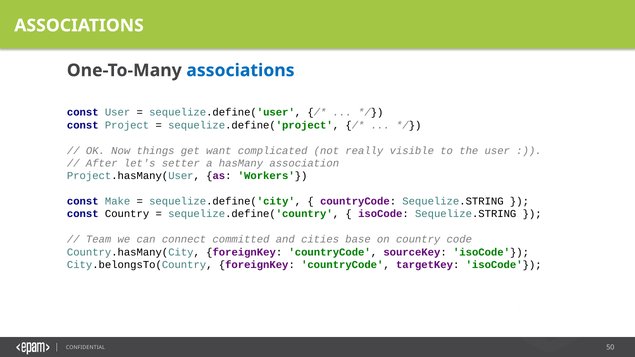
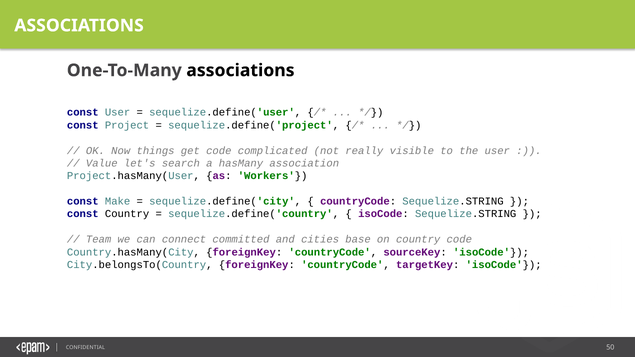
associations at (240, 70) colour: blue -> black
get want: want -> code
After: After -> Value
setter: setter -> search
